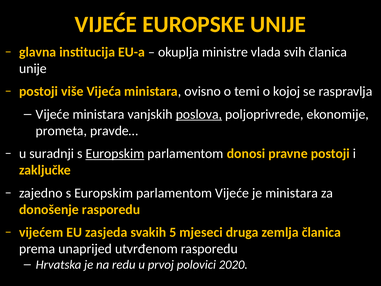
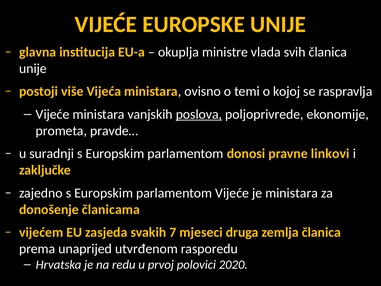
Europskim at (115, 154) underline: present -> none
pravne postoji: postoji -> linkovi
donošenje rasporedu: rasporedu -> članicama
5: 5 -> 7
